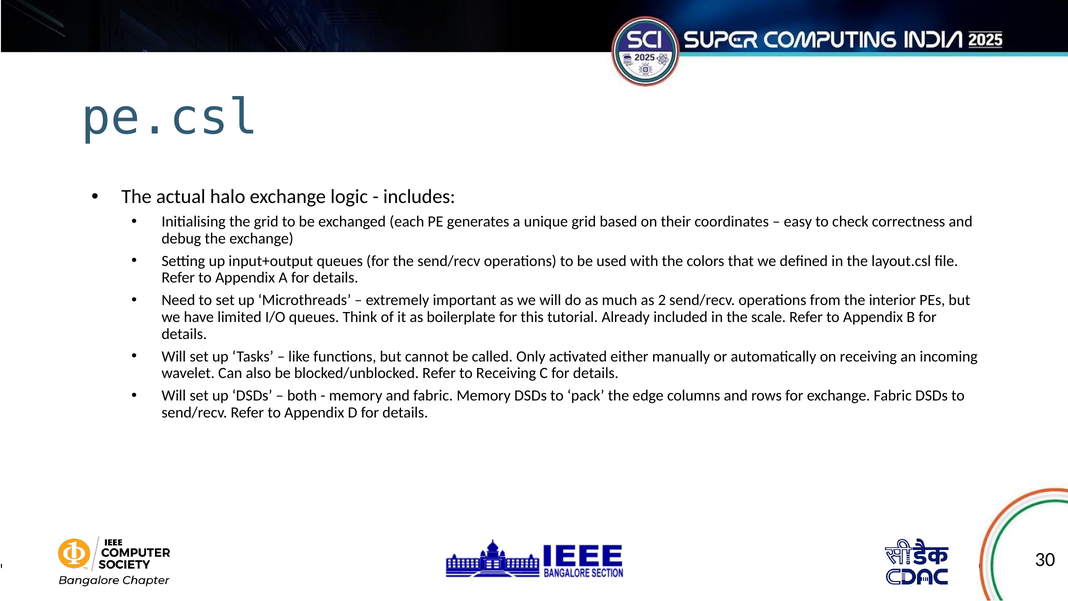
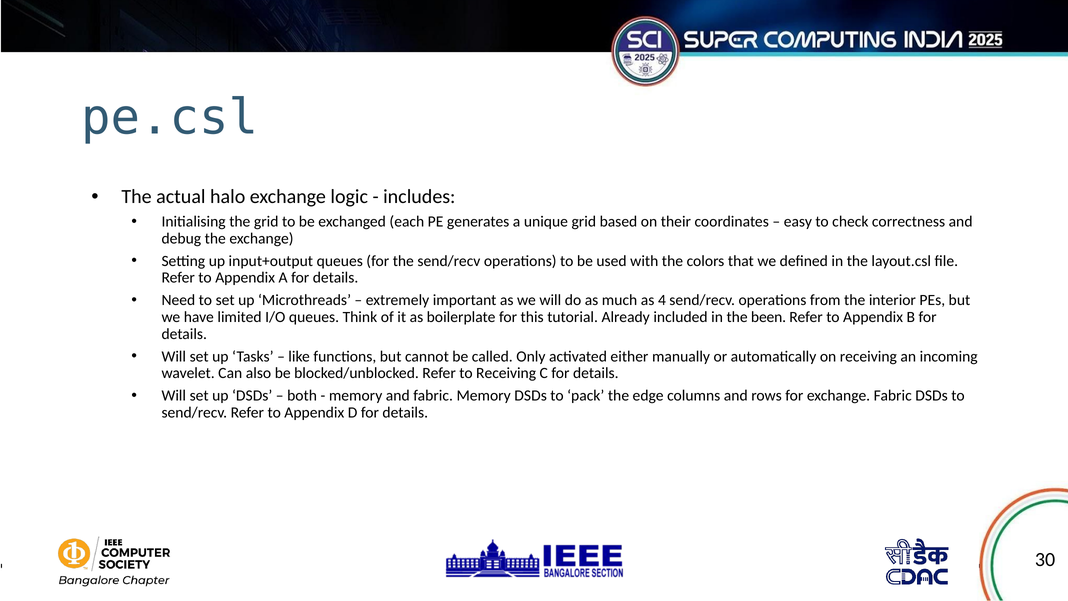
2: 2 -> 4
scale: scale -> been
